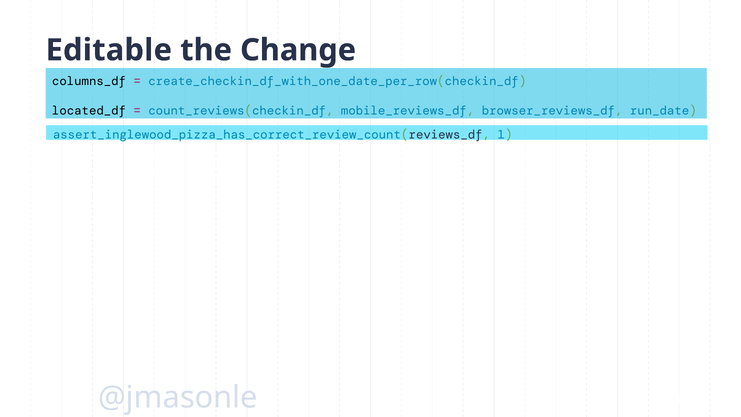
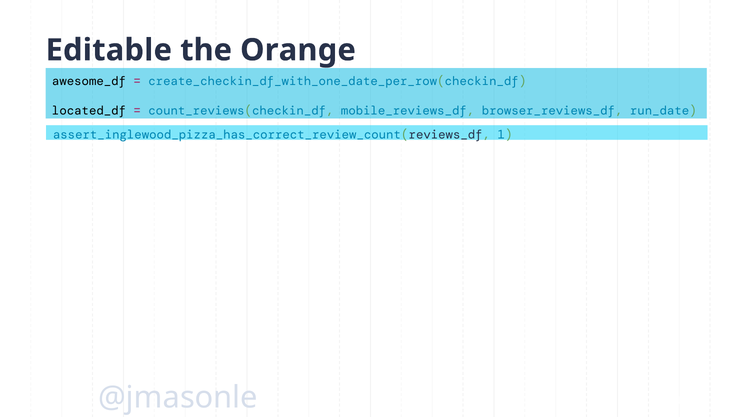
Change: Change -> Orange
columns_df: columns_df -> awesome_df
